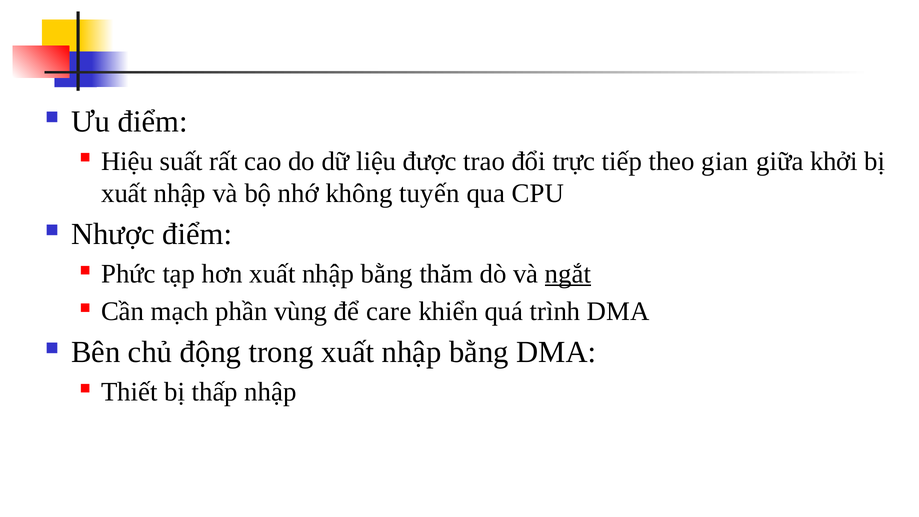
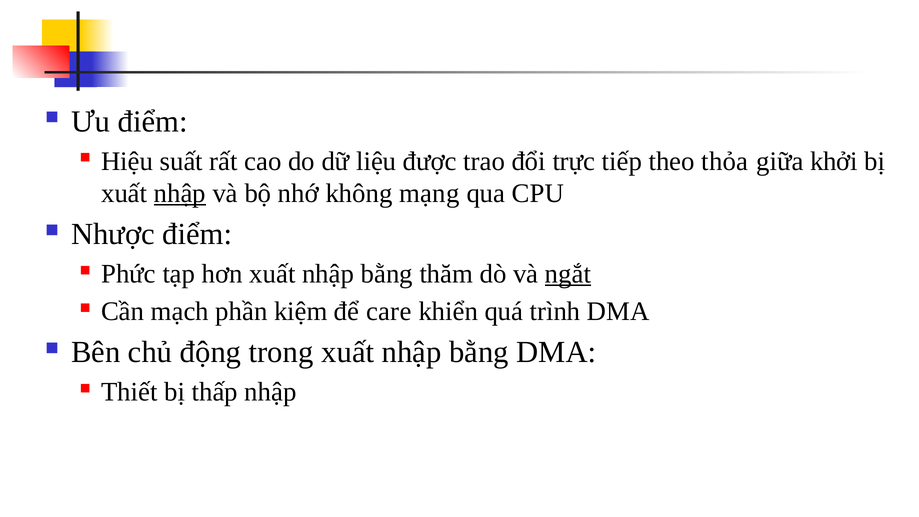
gian: gian -> thỏa
nhập at (180, 193) underline: none -> present
tuyến: tuyến -> mạng
vùng: vùng -> kiệm
